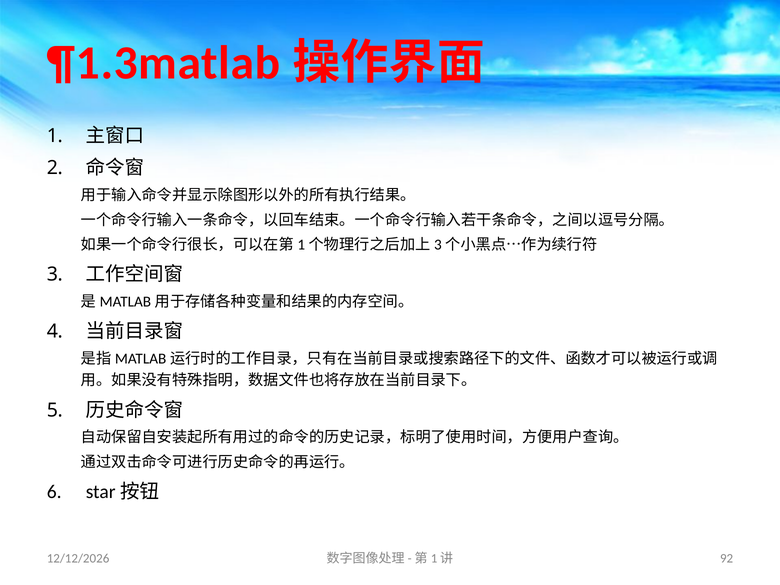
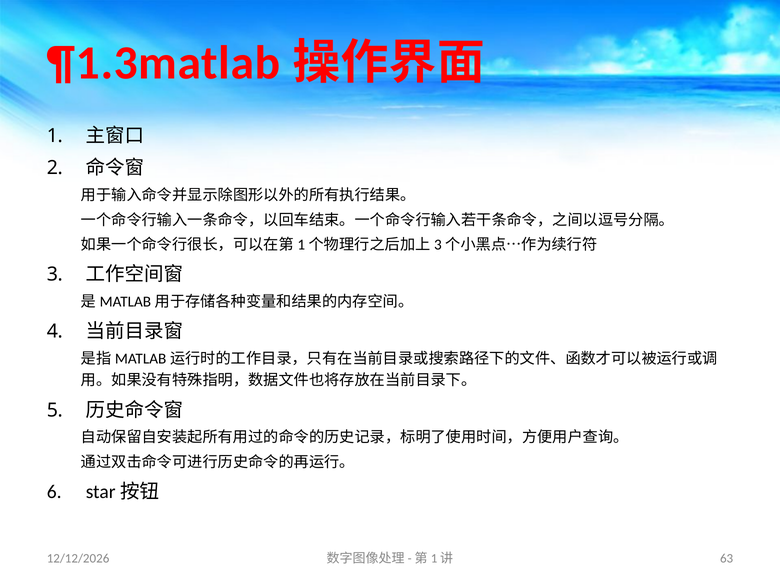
92: 92 -> 63
